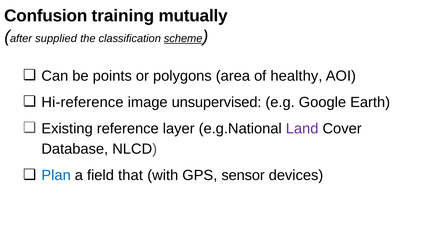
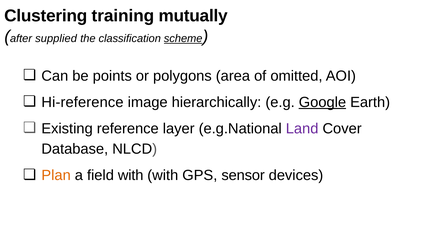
Confusion: Confusion -> Clustering
healthy: healthy -> omitted
unsupervised: unsupervised -> hierarchically
Google underline: none -> present
Plan colour: blue -> orange
field that: that -> with
